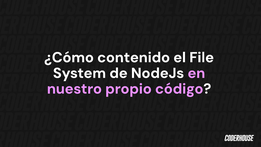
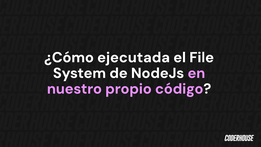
contenido: contenido -> ejecutada
